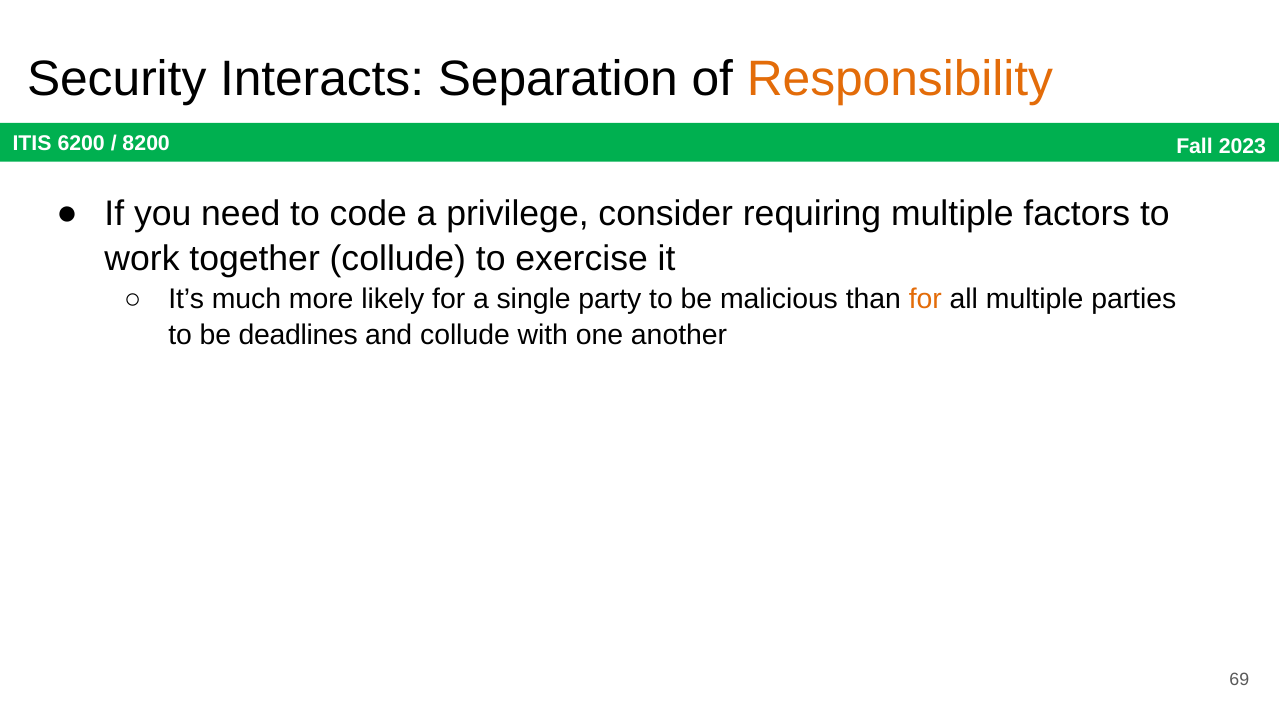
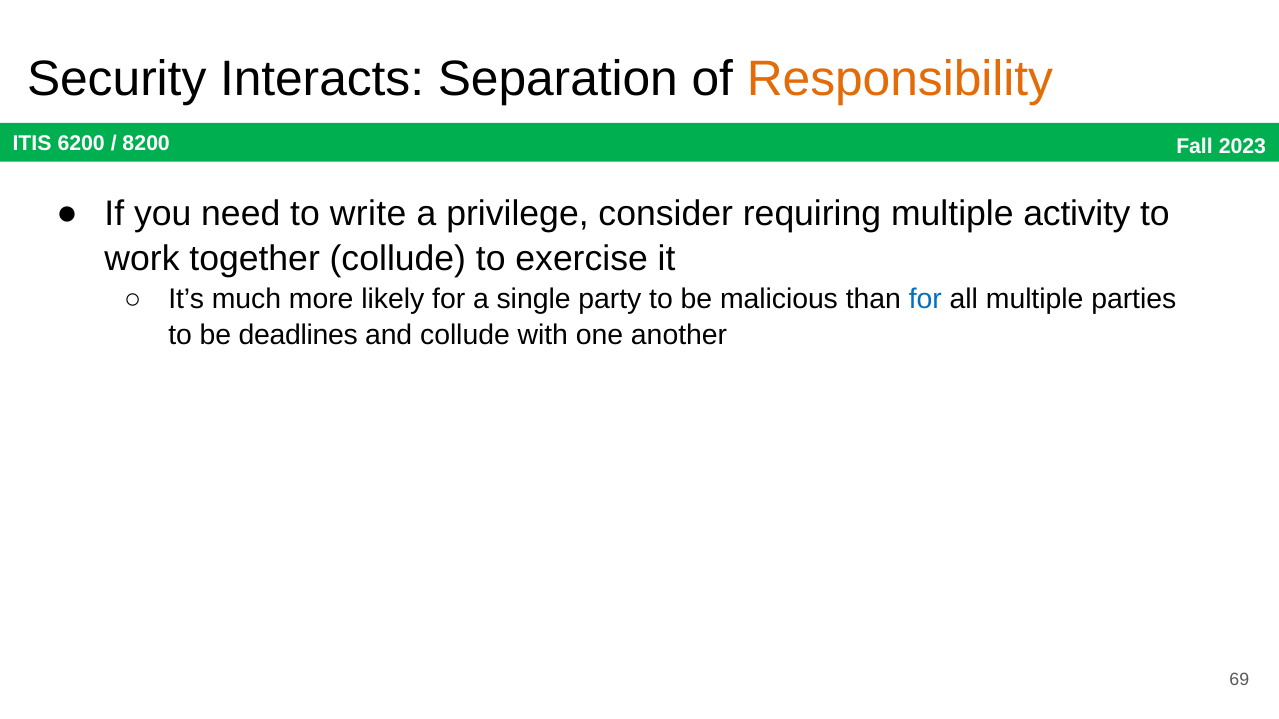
code: code -> write
factors: factors -> activity
for at (925, 299) colour: orange -> blue
